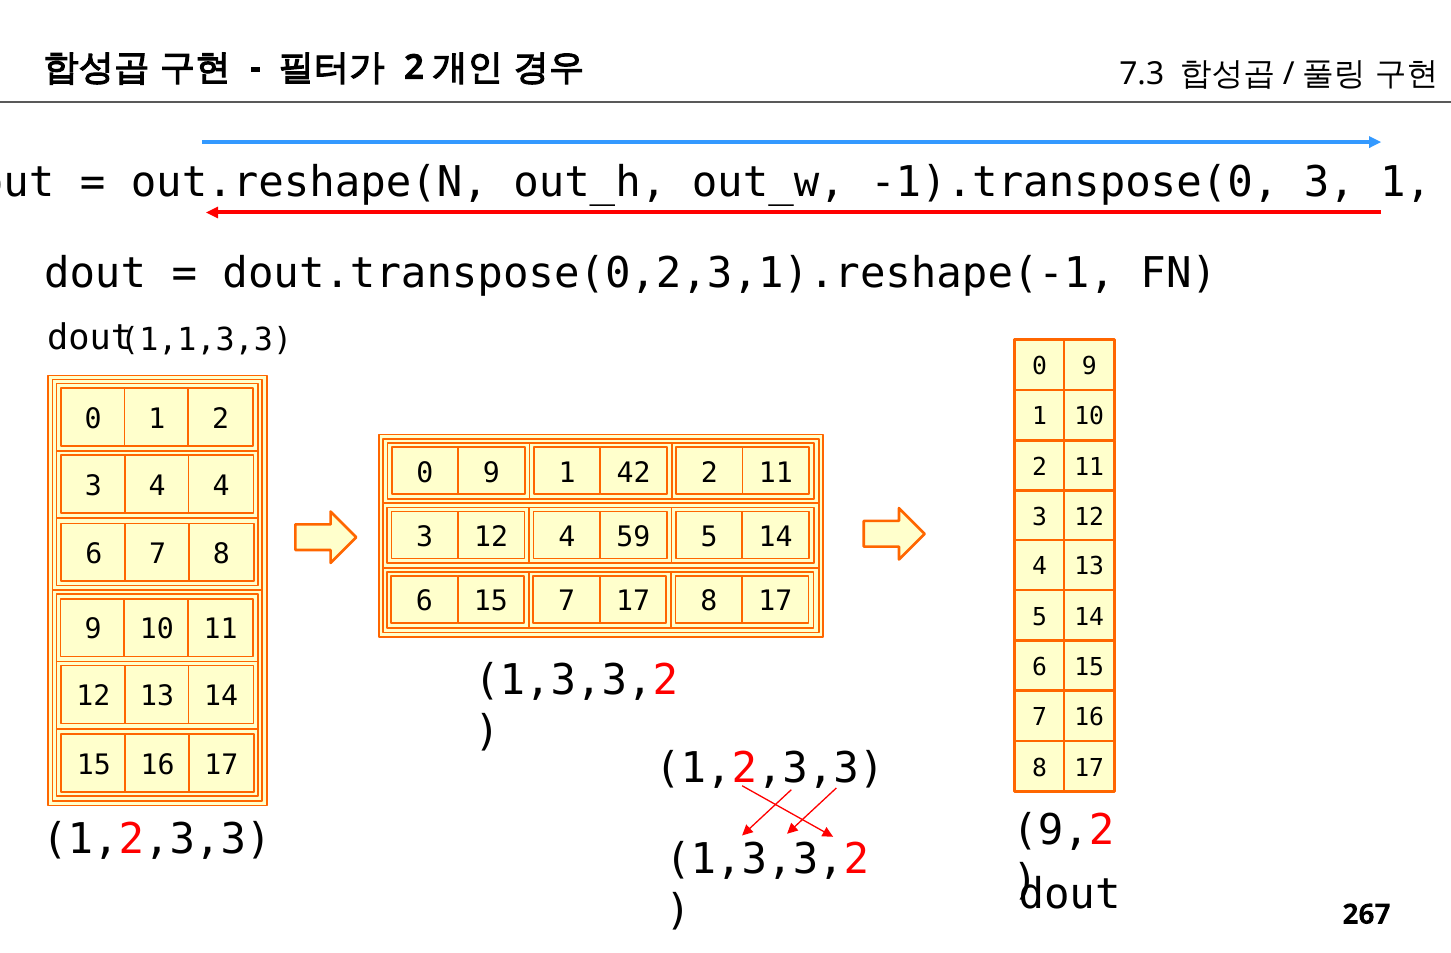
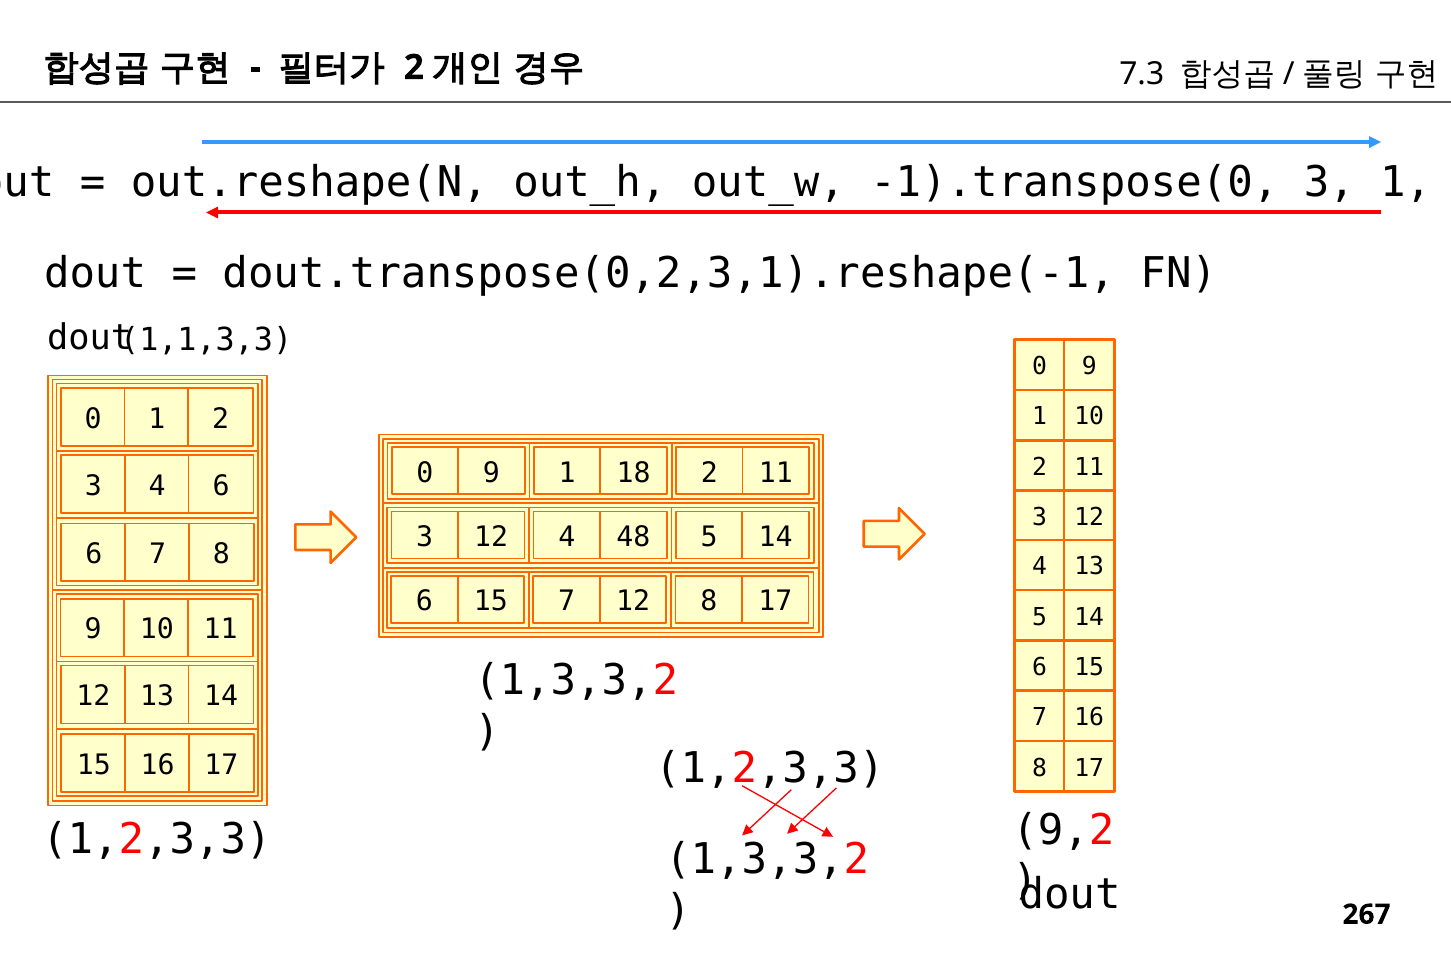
42: 42 -> 18
3 4 4: 4 -> 6
59: 59 -> 48
7 17: 17 -> 12
